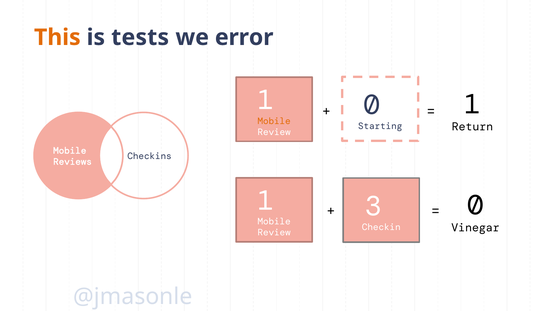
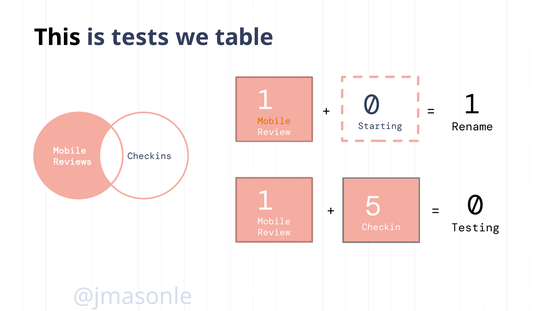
This colour: orange -> black
error: error -> table
Return: Return -> Rename
3: 3 -> 5
Vinegar: Vinegar -> Testing
